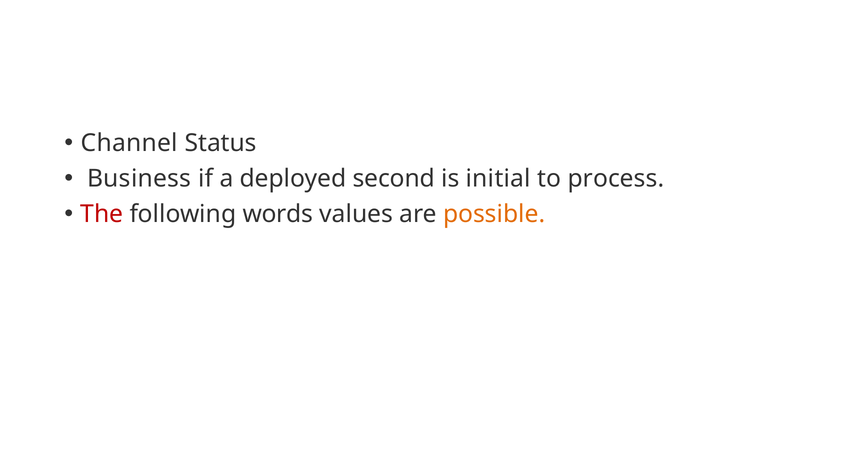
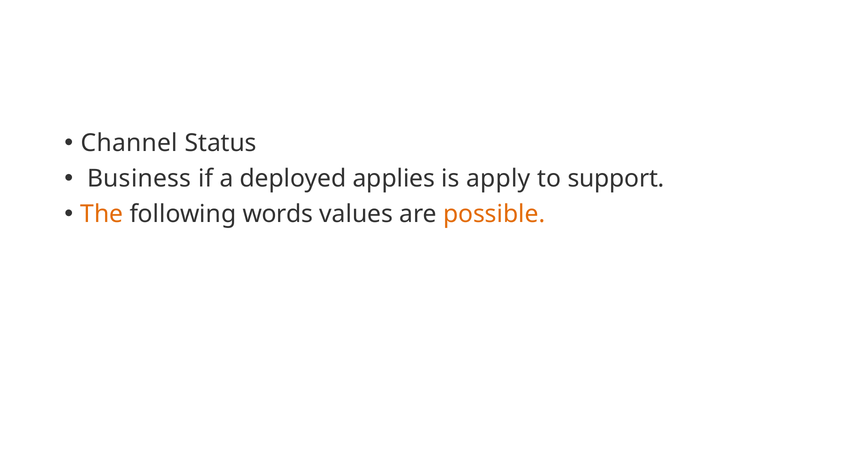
second: second -> applies
initial: initial -> apply
process: process -> support
The colour: red -> orange
